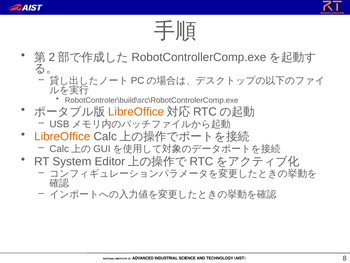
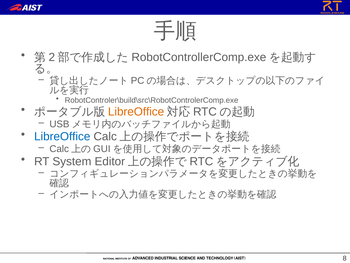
LibreOffice at (62, 136) colour: orange -> blue
